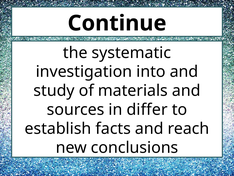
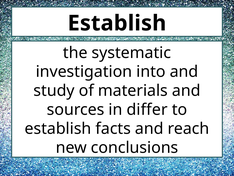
Continue at (117, 23): Continue -> Establish
